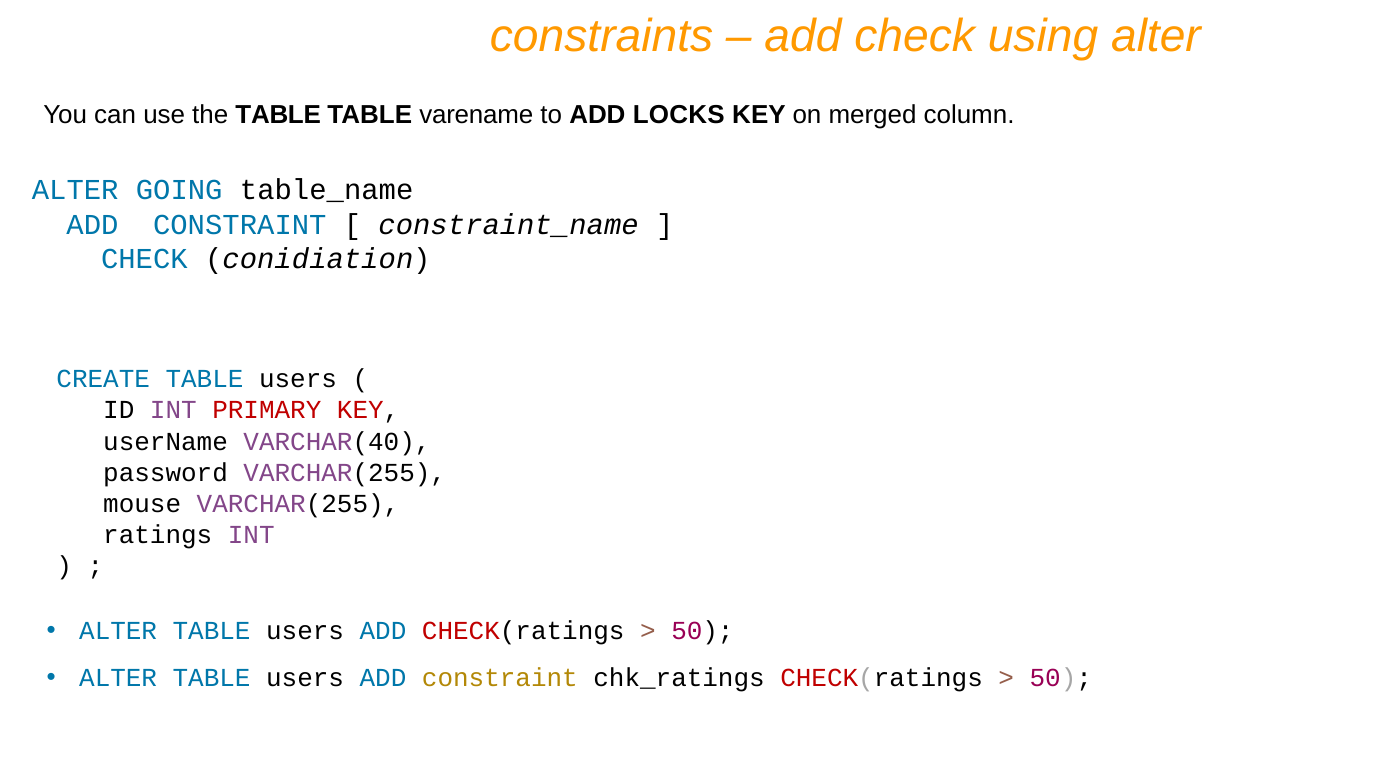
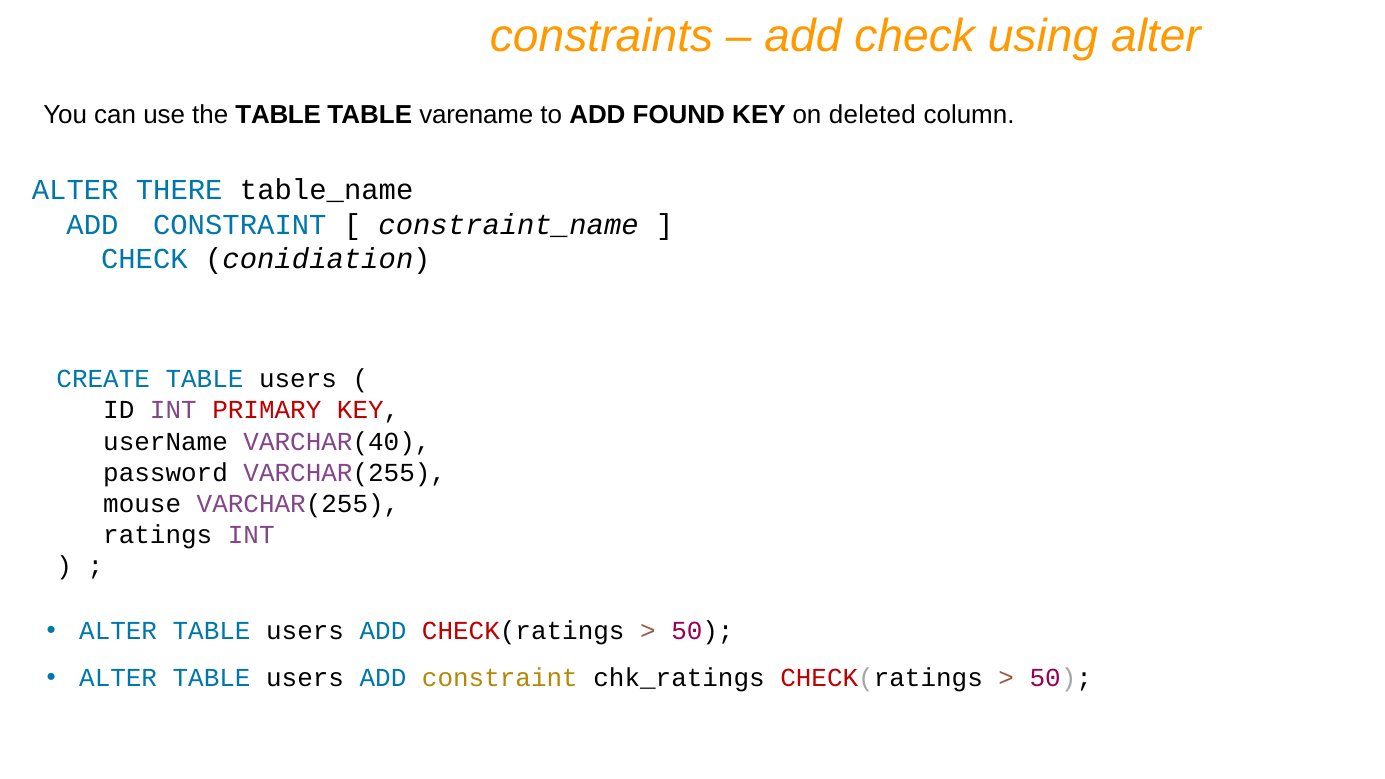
LOCKS: LOCKS -> FOUND
merged: merged -> deleted
GOING: GOING -> THERE
